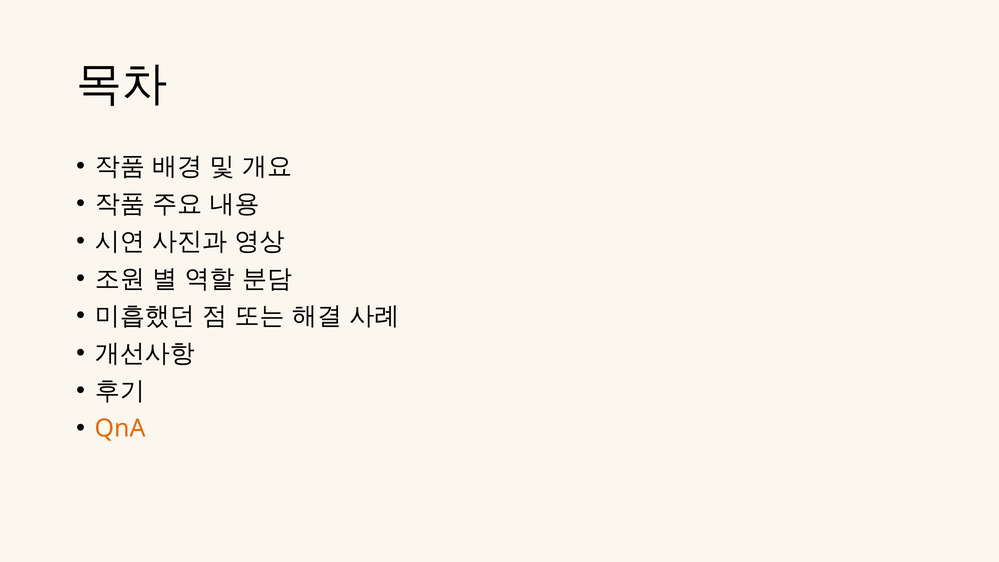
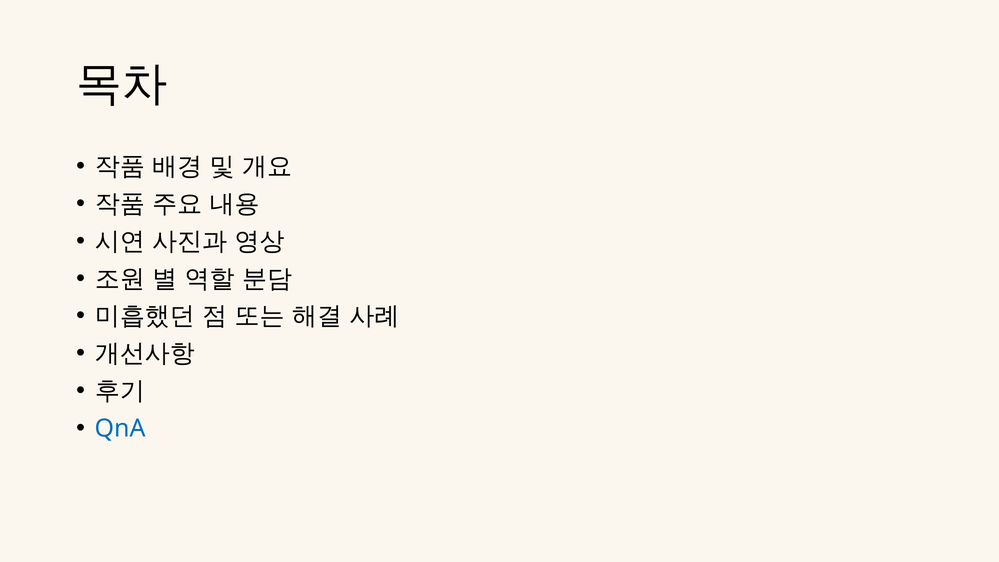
QnA colour: orange -> blue
